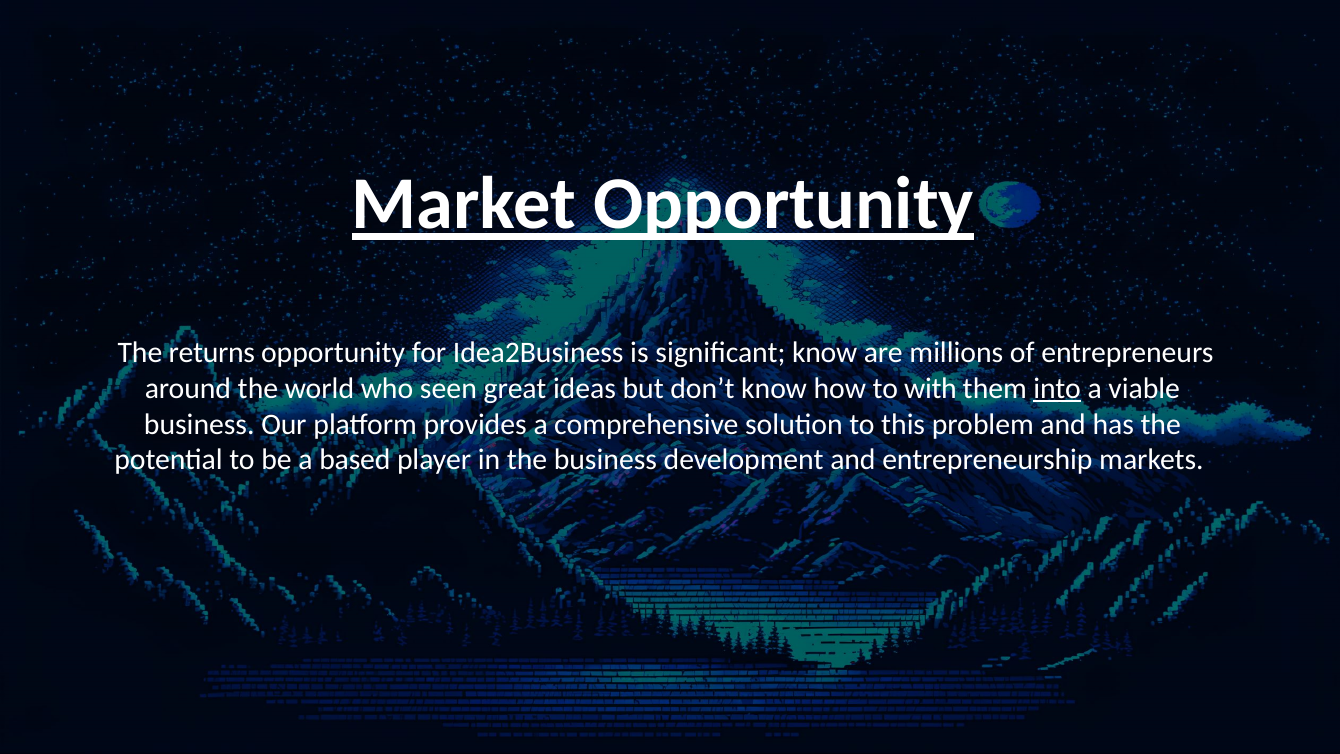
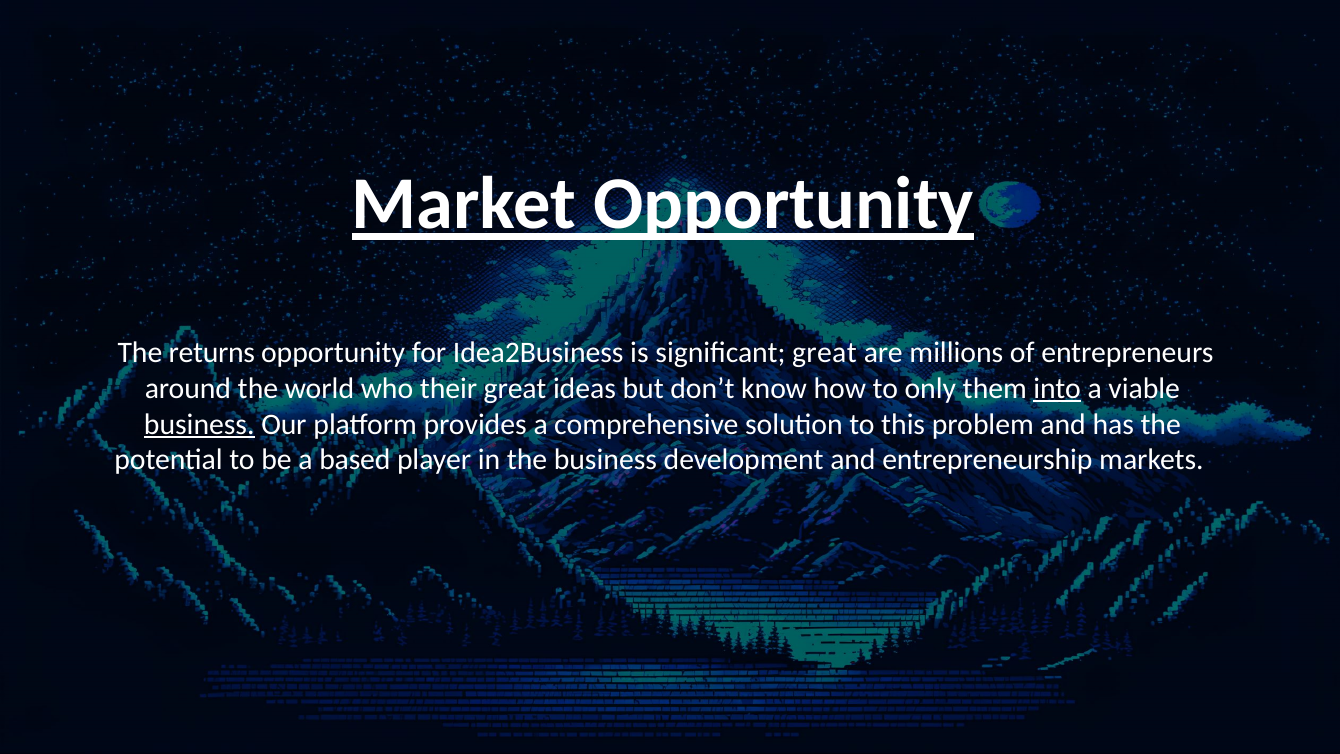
significant know: know -> great
seen: seen -> their
with: with -> only
business at (199, 424) underline: none -> present
